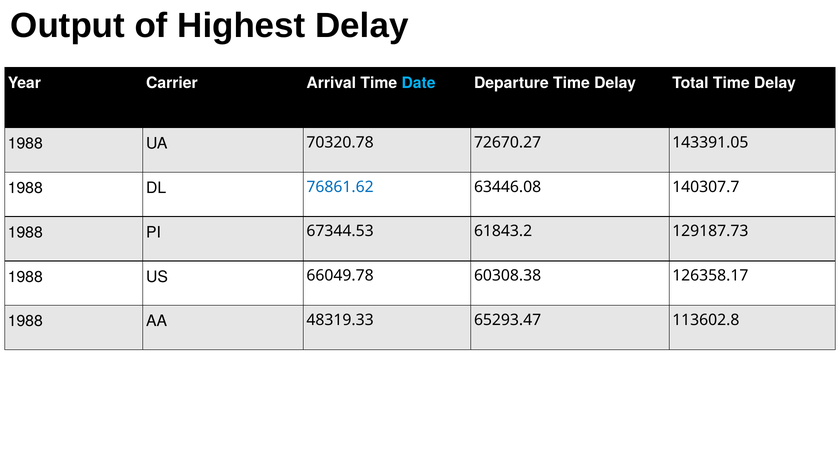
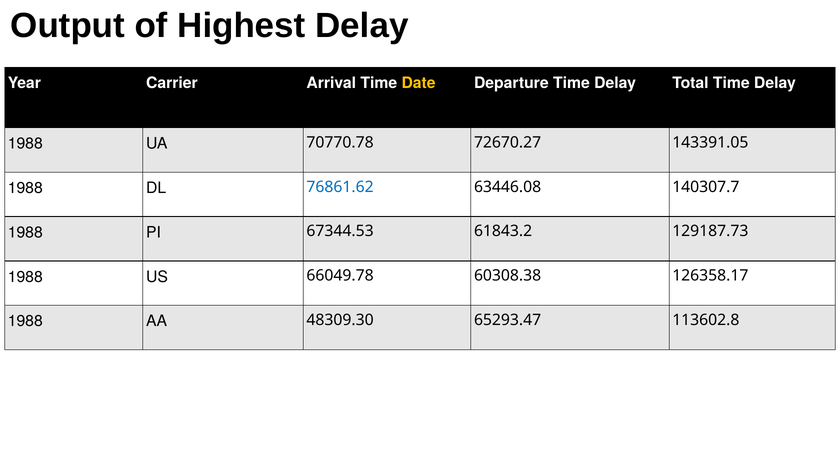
Date colour: light blue -> yellow
70320.78: 70320.78 -> 70770.78
48319.33: 48319.33 -> 48309.30
